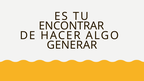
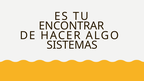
GENERAR: GENERAR -> SISTEMAS
